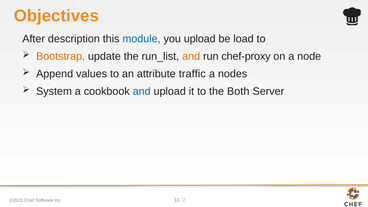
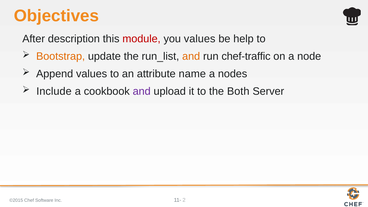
module colour: blue -> red
you upload: upload -> values
load: load -> help
chef-proxy: chef-proxy -> chef-traffic
traffic: traffic -> name
System: System -> Include
and at (142, 91) colour: blue -> purple
